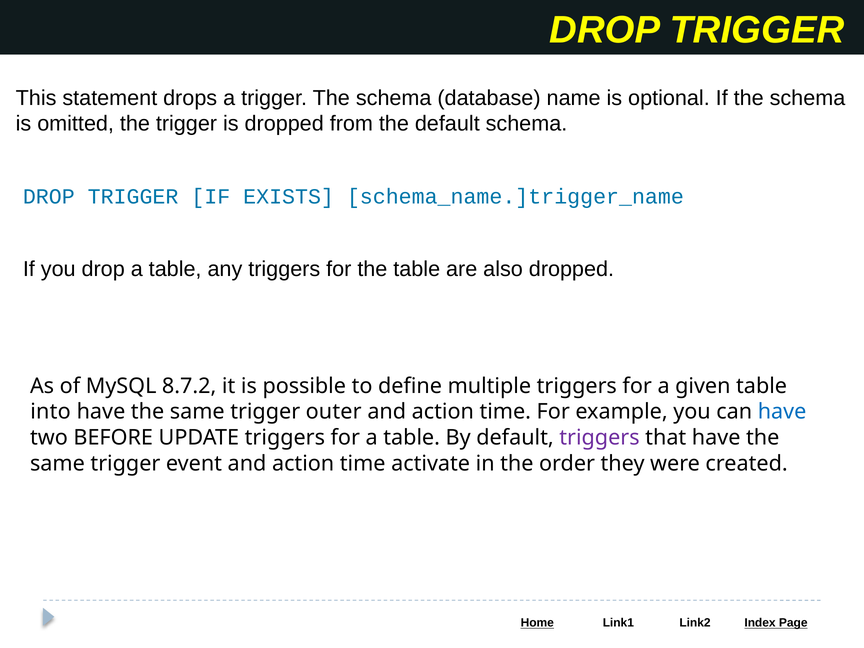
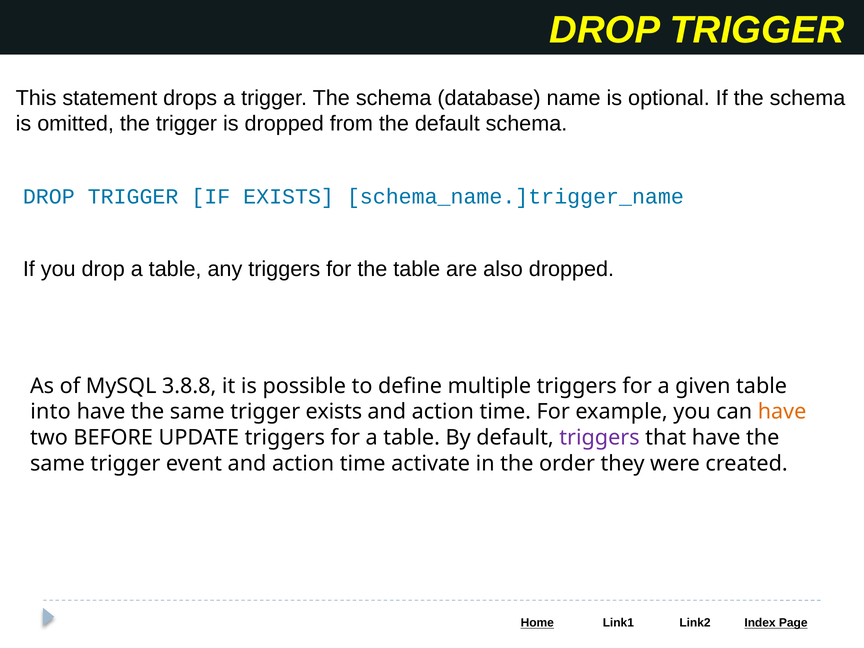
8.7.2: 8.7.2 -> 3.8.8
trigger outer: outer -> exists
have at (782, 412) colour: blue -> orange
